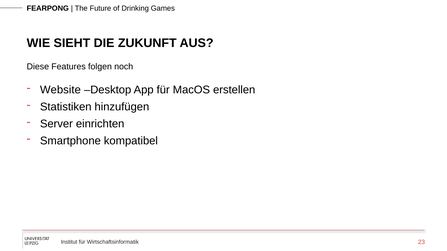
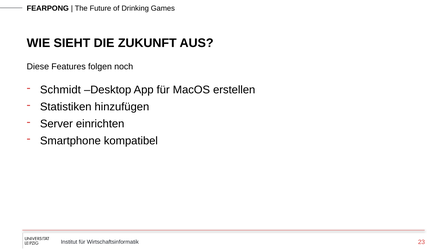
Website: Website -> Schmidt
